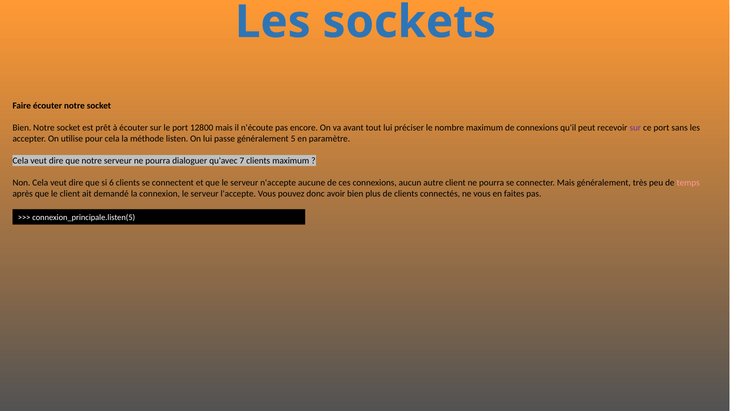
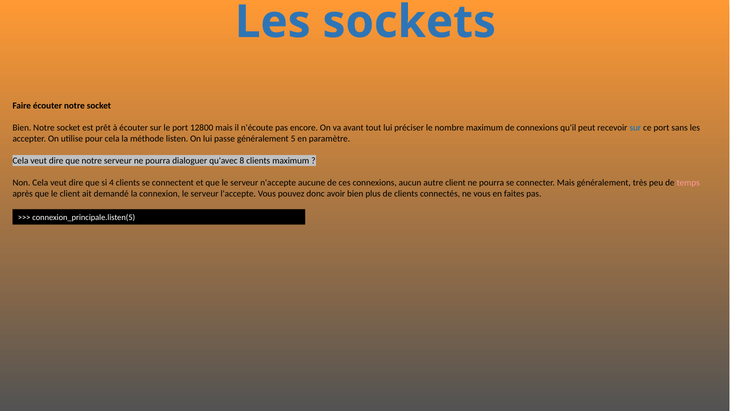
sur at (635, 128) colour: purple -> blue
7: 7 -> 8
6: 6 -> 4
